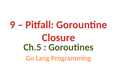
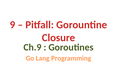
Ch.5: Ch.5 -> Ch.9
